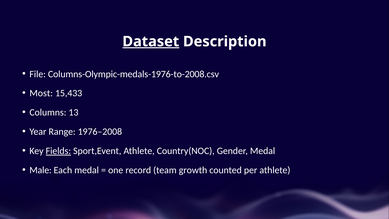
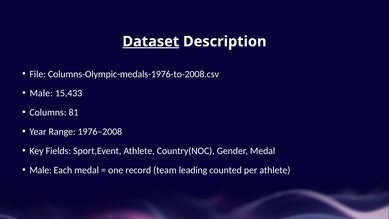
Most at (41, 93): Most -> Male
13: 13 -> 81
Fields underline: present -> none
growth: growth -> leading
